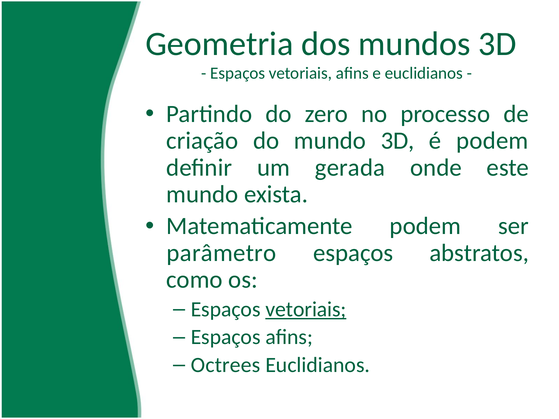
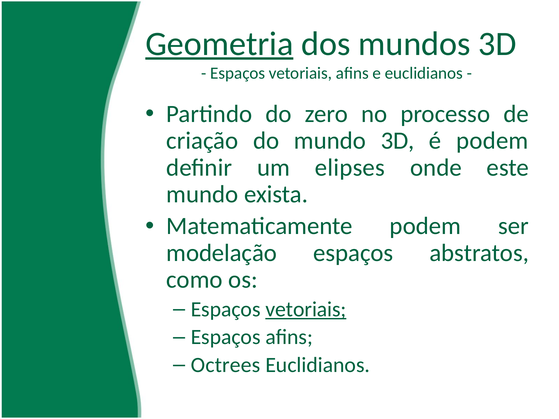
Geometria underline: none -> present
gerada: gerada -> elipses
parâmetro: parâmetro -> modelação
